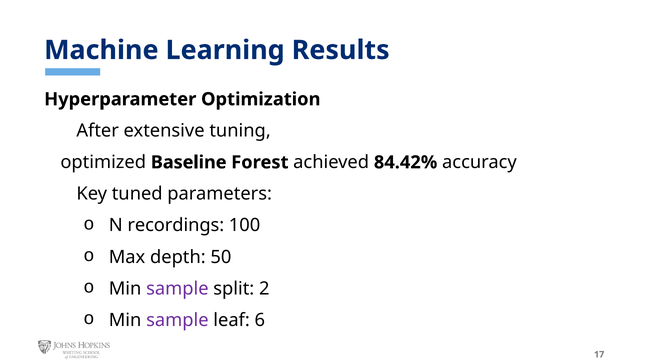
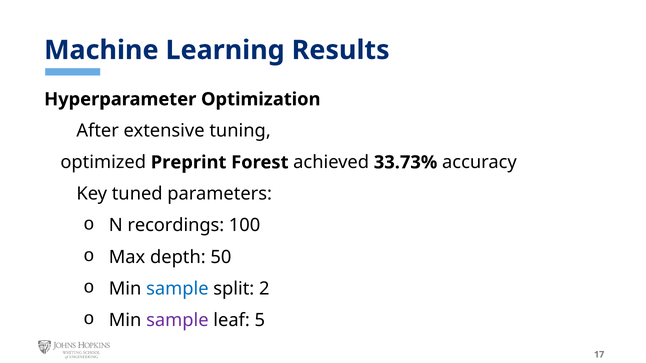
Baseline: Baseline -> Preprint
84.42%: 84.42% -> 33.73%
sample at (177, 289) colour: purple -> blue
6: 6 -> 5
